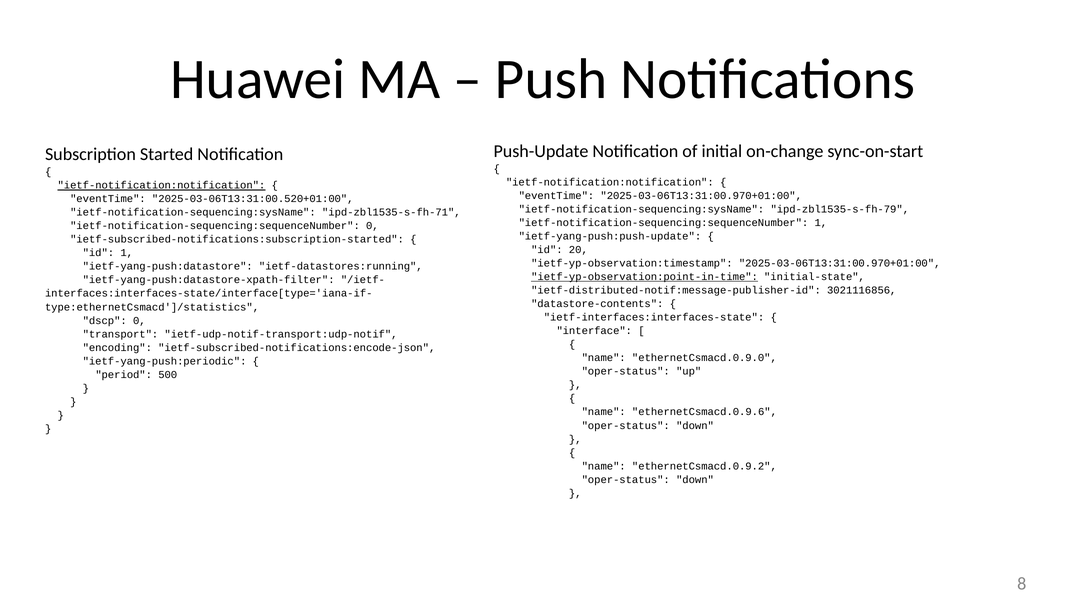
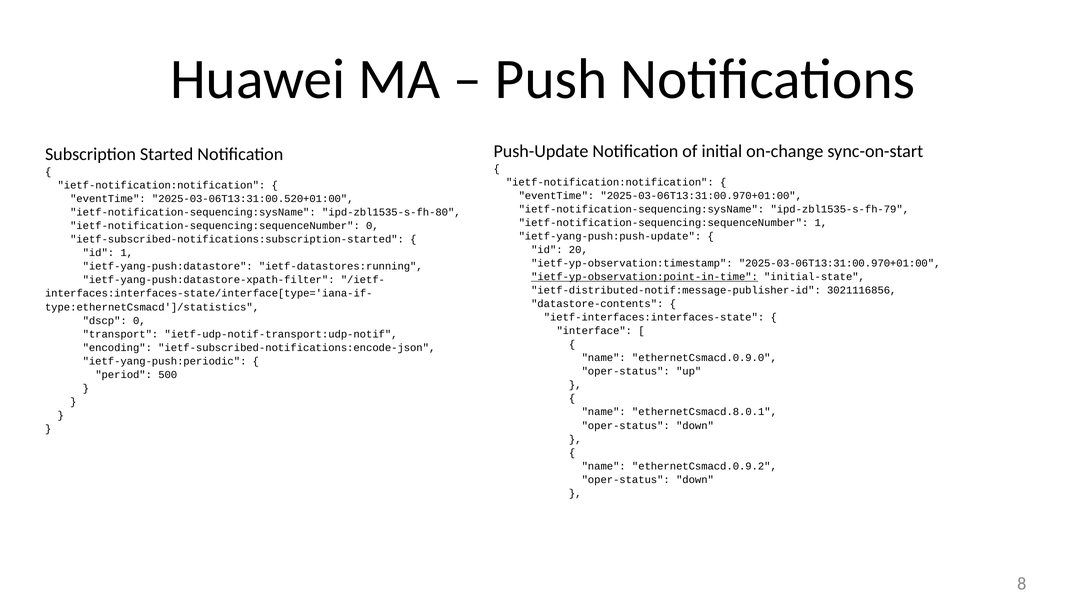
ietf-notification:notification at (161, 185) underline: present -> none
ipd-zbl1535-s-fh-71: ipd-zbl1535-s-fh-71 -> ipd-zbl1535-s-fh-80
ethernetCsmacd.0.9.6: ethernetCsmacd.0.9.6 -> ethernetCsmacd.8.0.1
